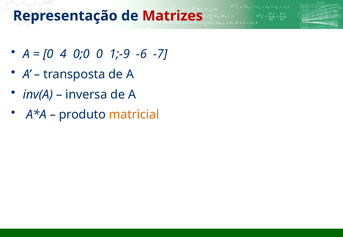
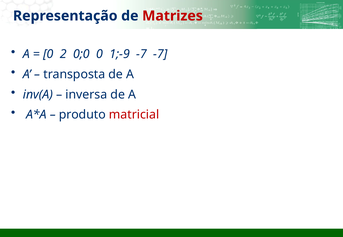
4: 4 -> 2
1;-9 -6: -6 -> -7
matricial colour: orange -> red
